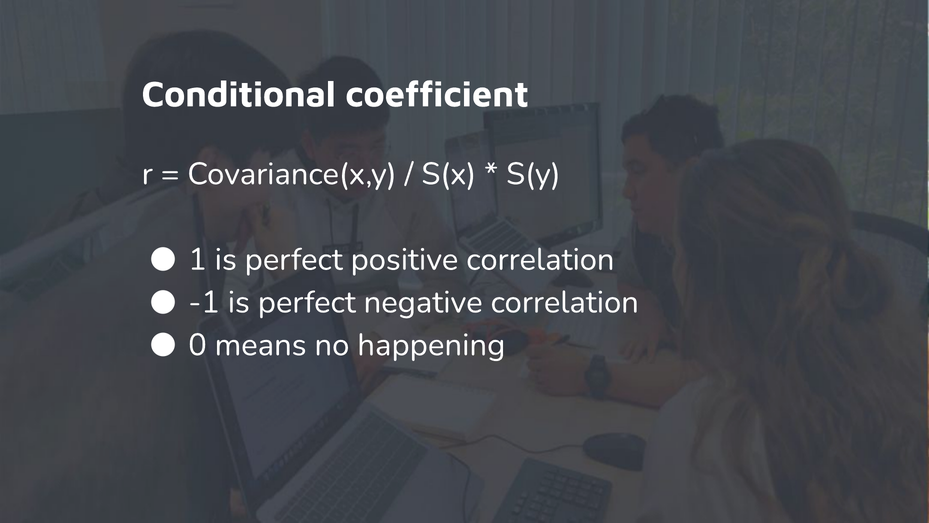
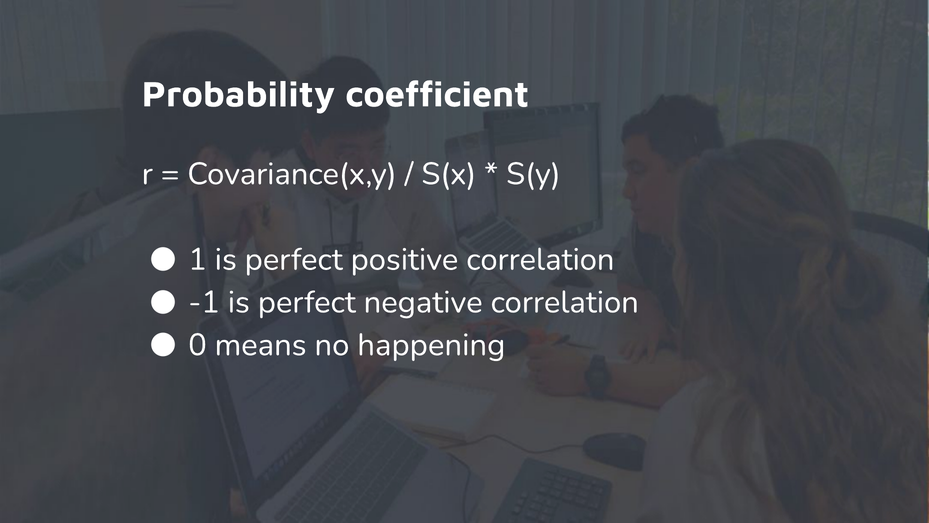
Conditional: Conditional -> Probability
